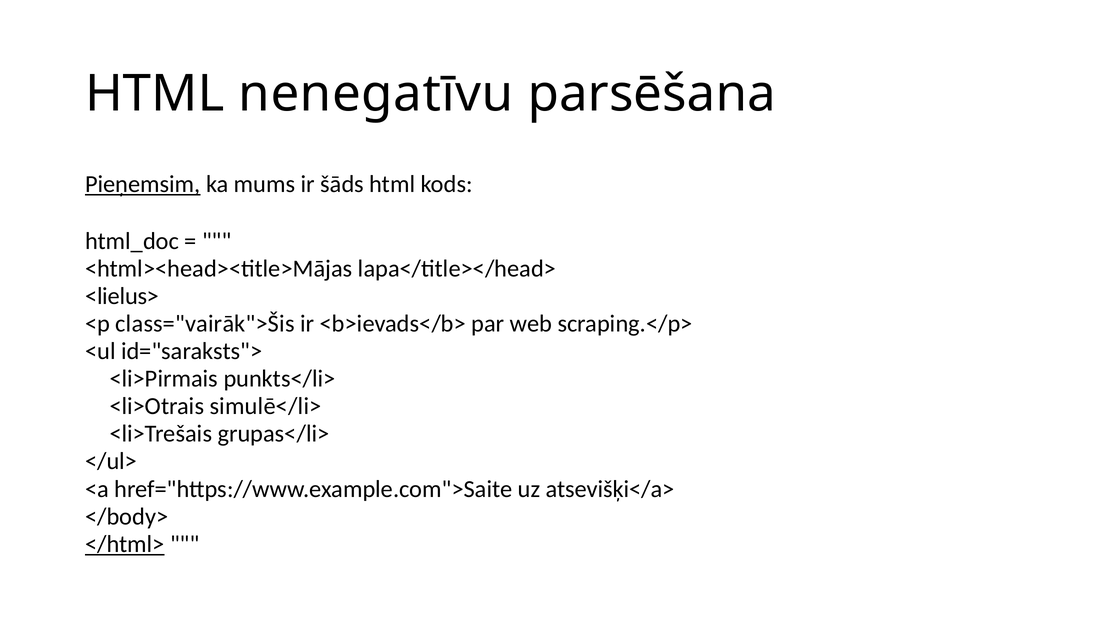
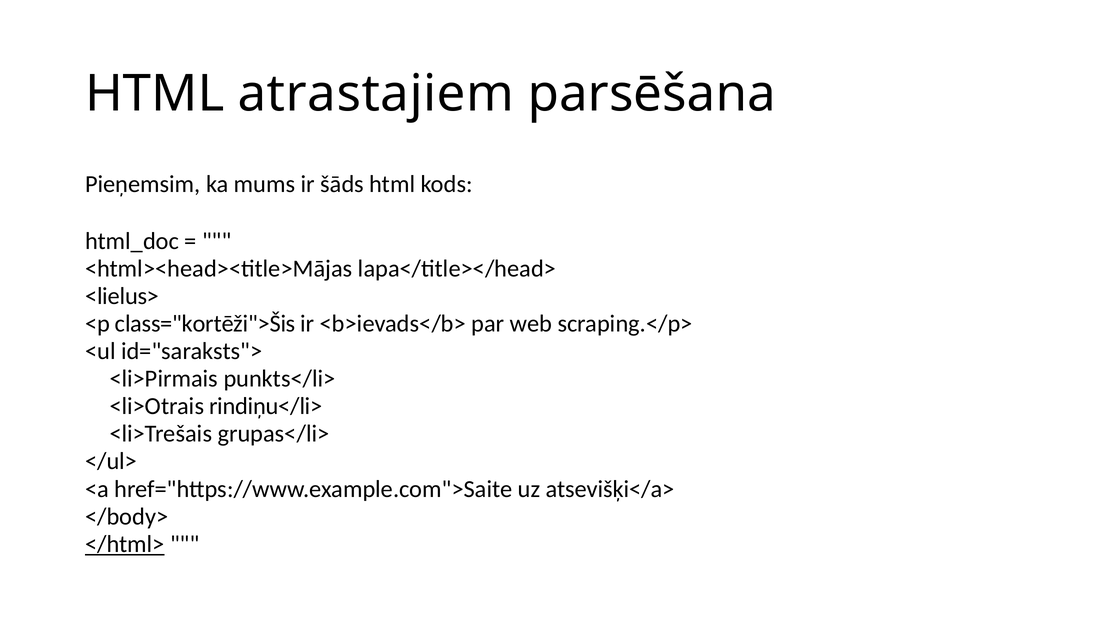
nenegatīvu: nenegatīvu -> atrastajiem
Pieņemsim underline: present -> none
class="vairāk">Šis: class="vairāk">Šis -> class="kortēži">Šis
simulē</li>: simulē</li> -> rindiņu</li>
